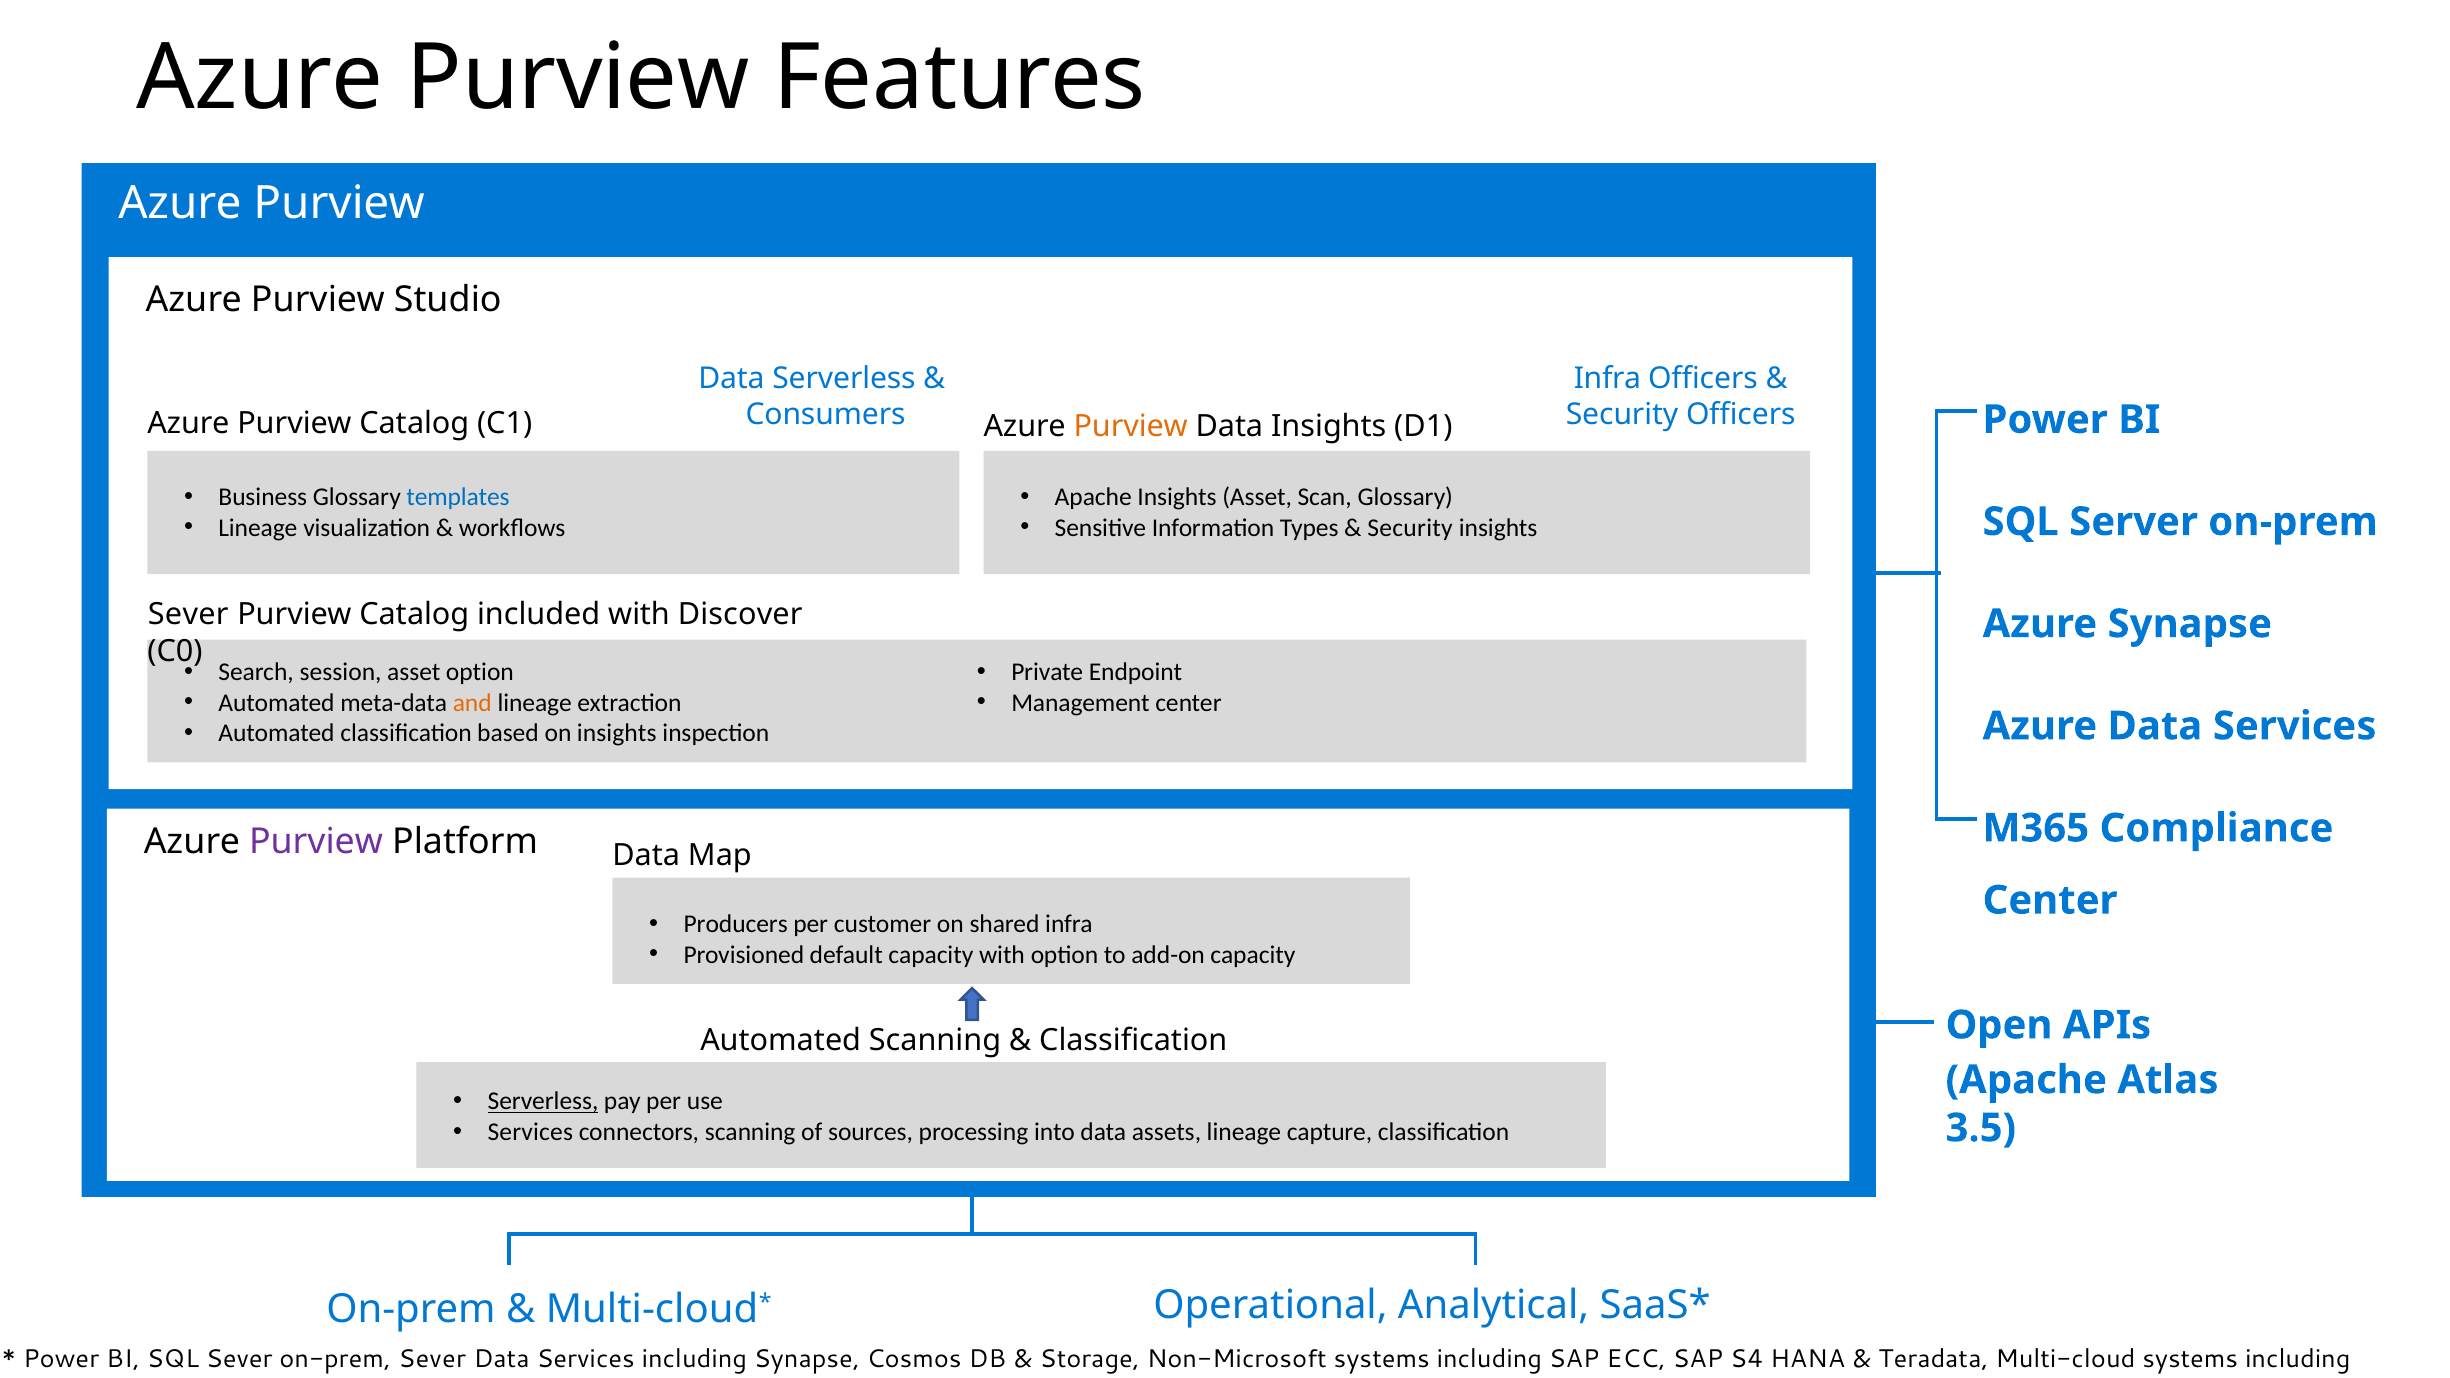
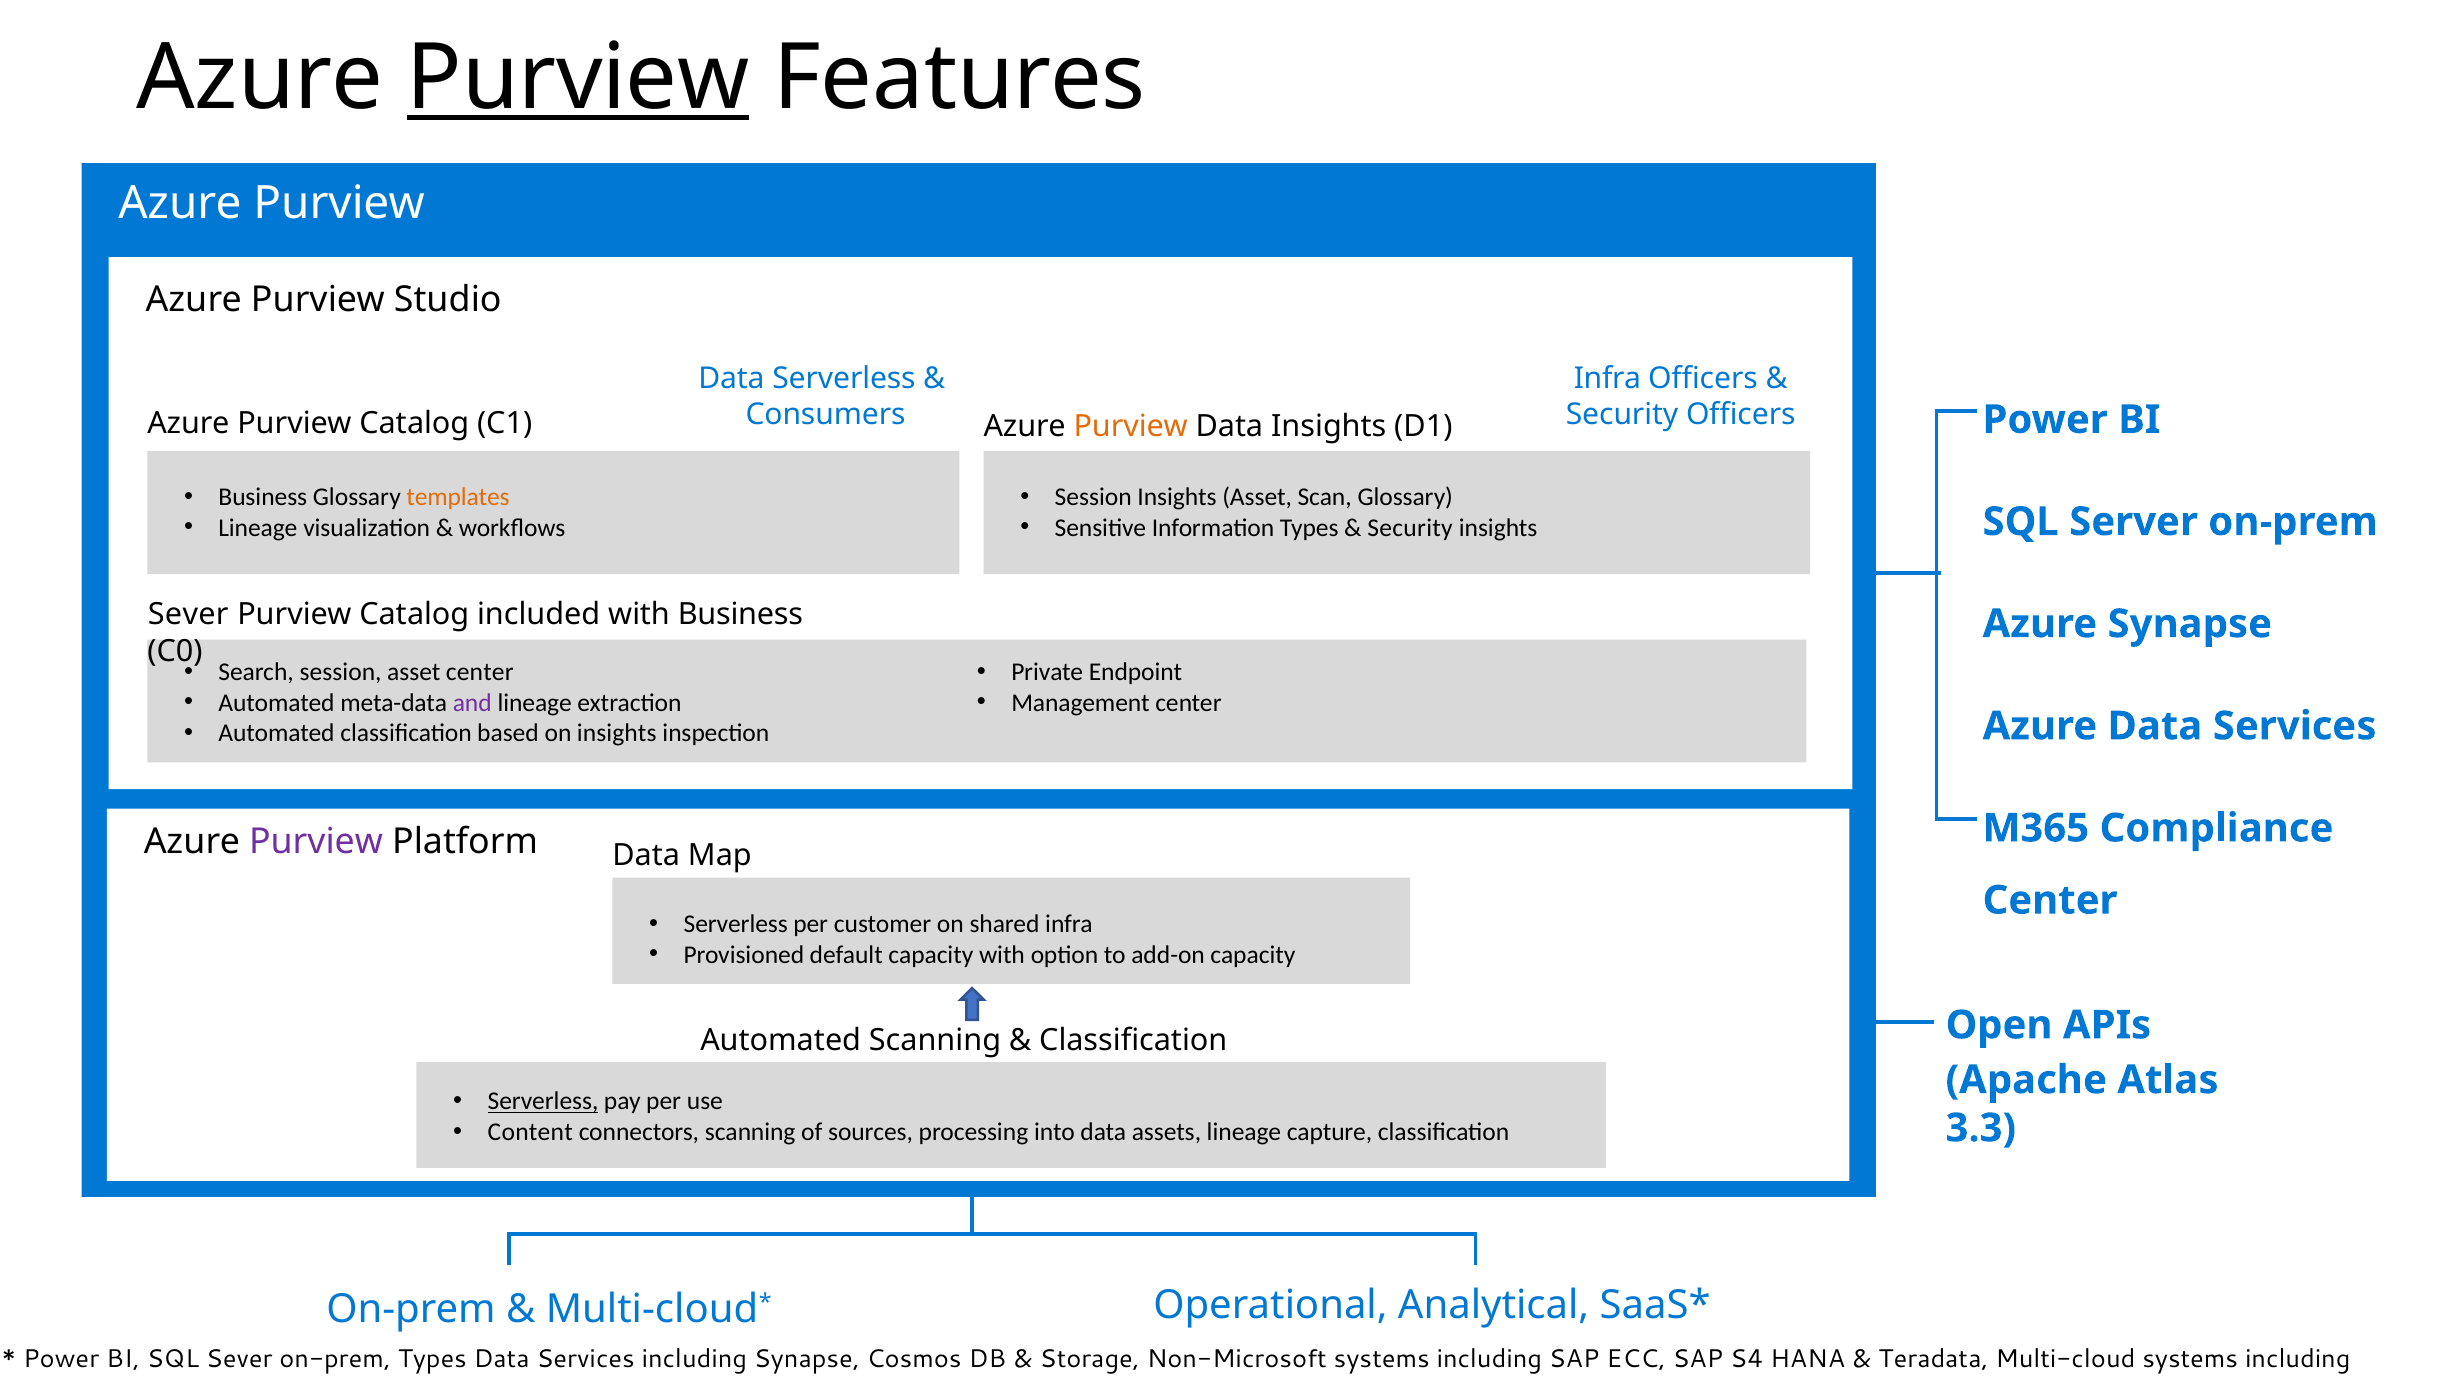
Purview at (578, 78) underline: none -> present
templates colour: blue -> orange
Apache at (1093, 497): Apache -> Session
with Discover: Discover -> Business
asset option: option -> center
and colour: orange -> purple
Producers at (736, 924): Producers -> Serverless
Services at (530, 1132): Services -> Content
3.5: 3.5 -> 3.3
on-prem Sever: Sever -> Types
